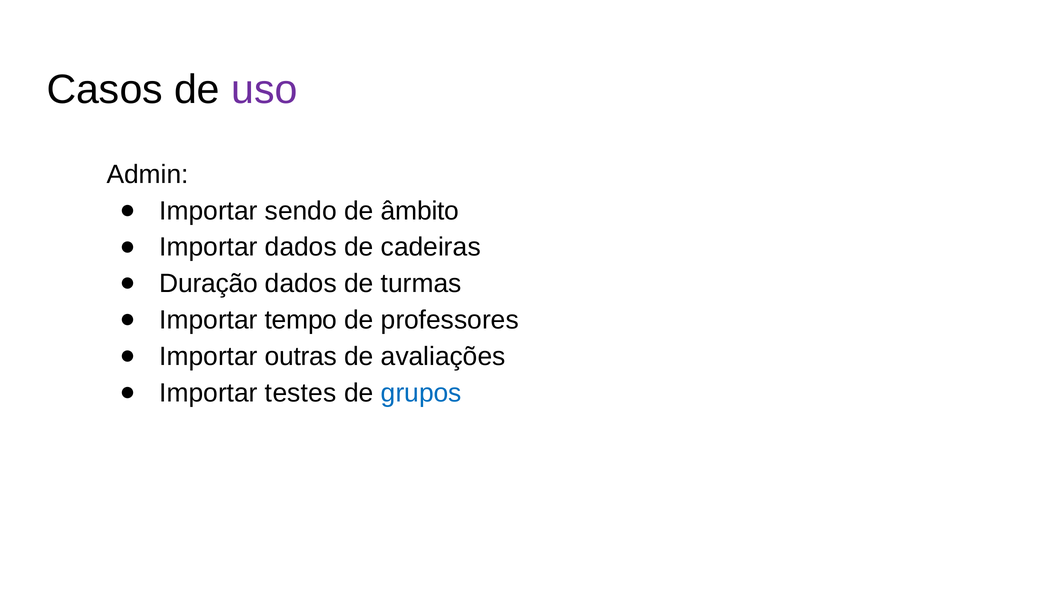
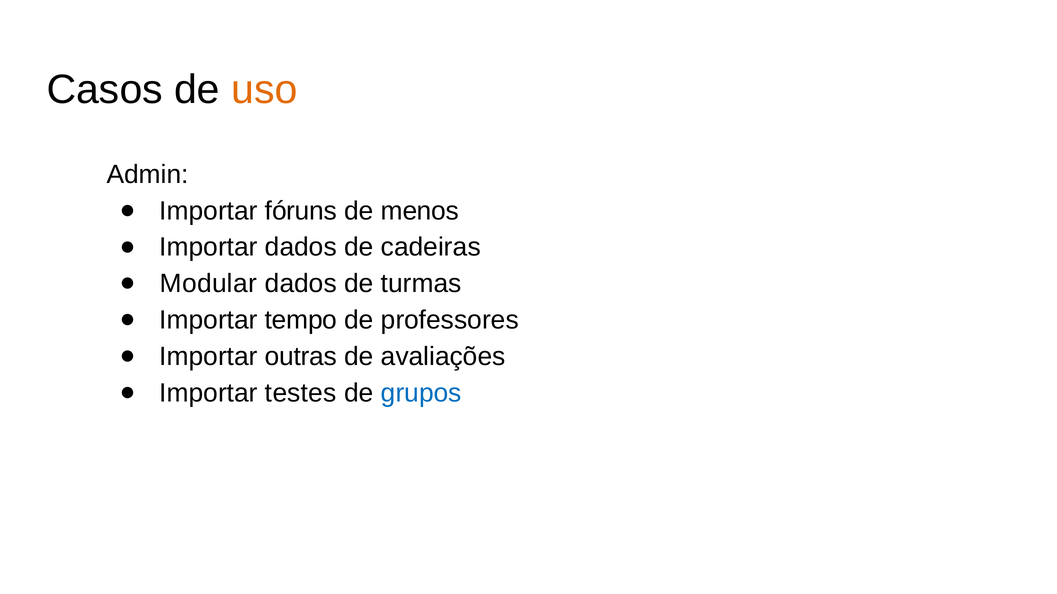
uso colour: purple -> orange
sendo: sendo -> fóruns
âmbito: âmbito -> menos
Duração: Duração -> Modular
